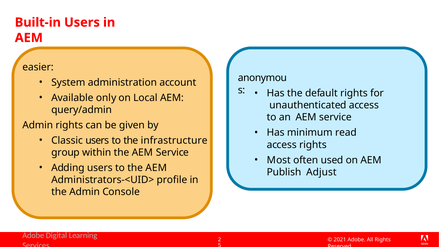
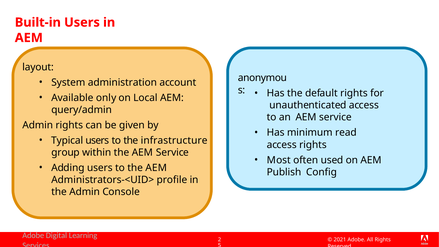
easier: easier -> layout
Classic: Classic -> Typical
Adjust: Adjust -> Config
